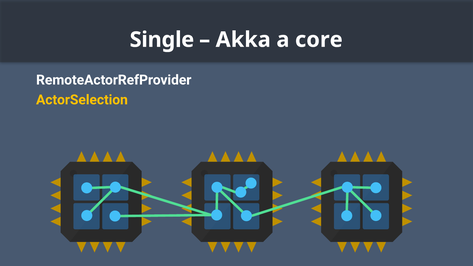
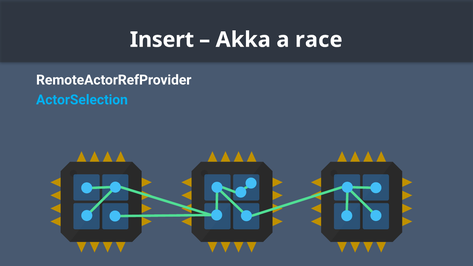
Single: Single -> Insert
core: core -> race
ActorSelection colour: yellow -> light blue
